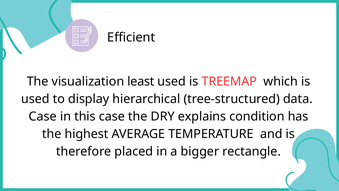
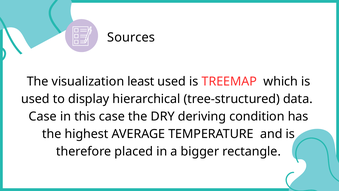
Efficient: Efficient -> Sources
explains: explains -> deriving
